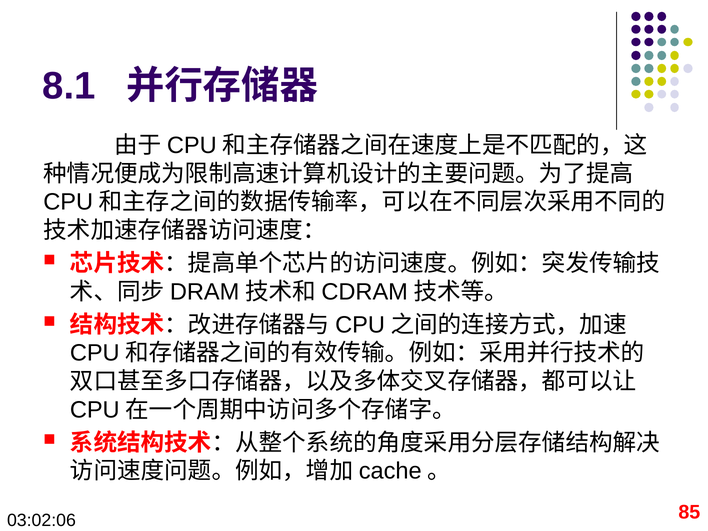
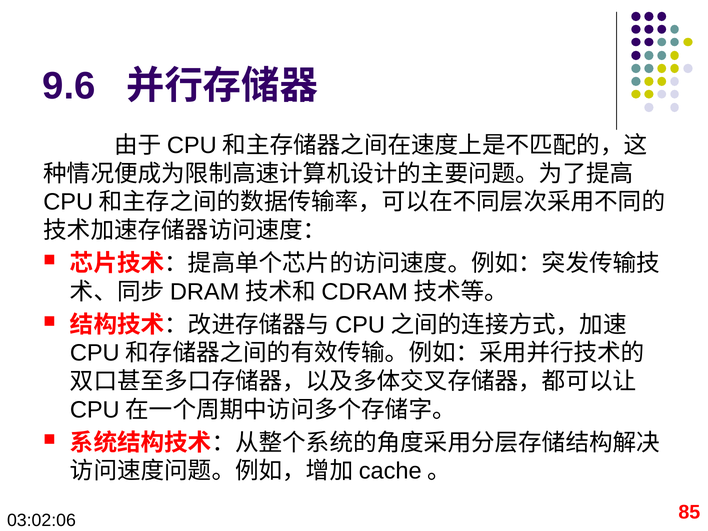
8.1: 8.1 -> 9.6
